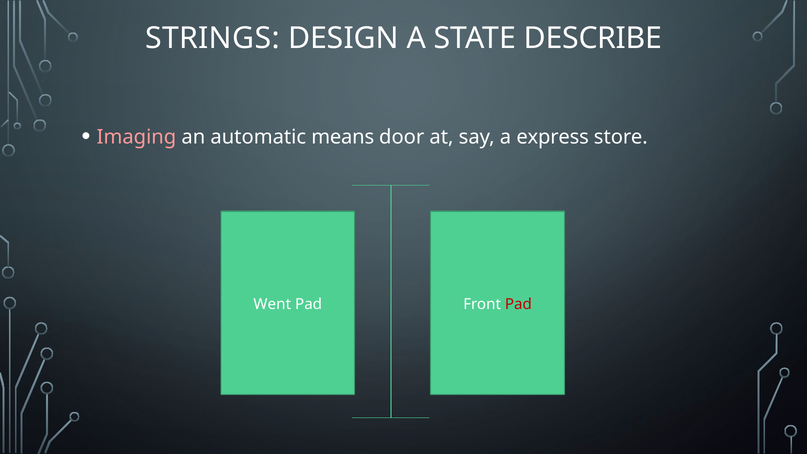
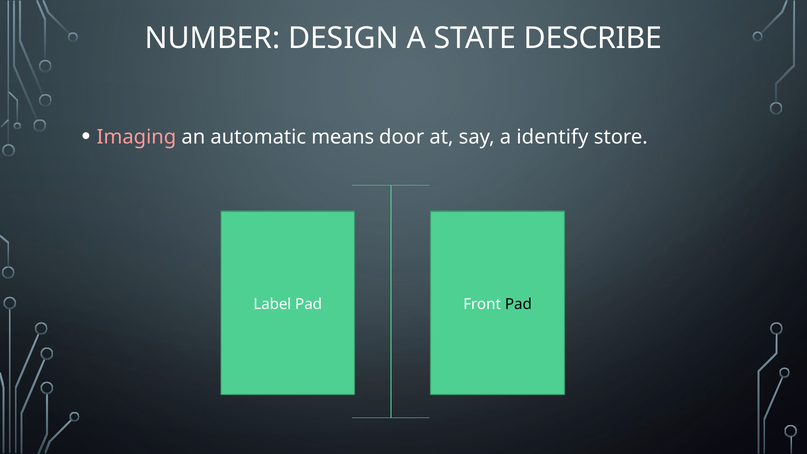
STRINGS: STRINGS -> NUMBER
express: express -> identify
Went: Went -> Label
Pad at (518, 304) colour: red -> black
